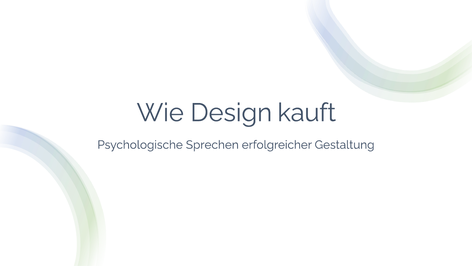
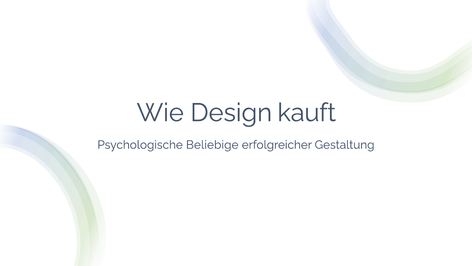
Sprechen: Sprechen -> Beliebige
